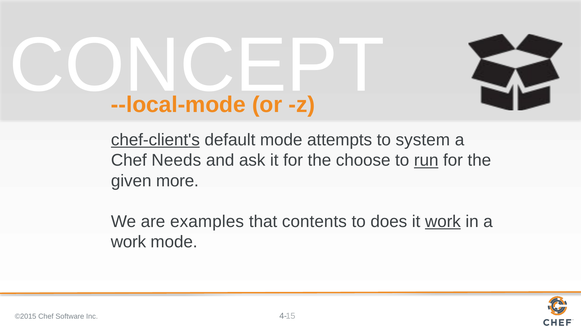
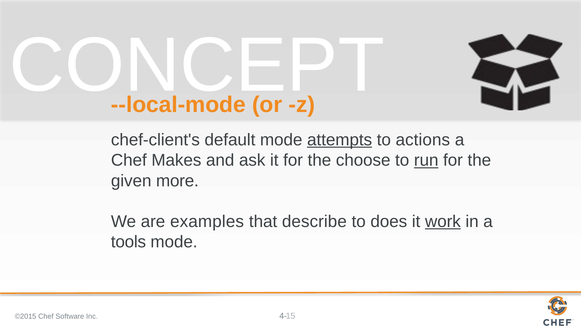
chef-client's underline: present -> none
attempts underline: none -> present
system: system -> actions
Needs: Needs -> Makes
contents: contents -> describe
work at (128, 242): work -> tools
